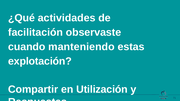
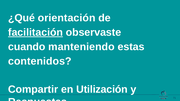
actividades: actividades -> orientación
facilitación underline: none -> present
explotación: explotación -> contenidos
